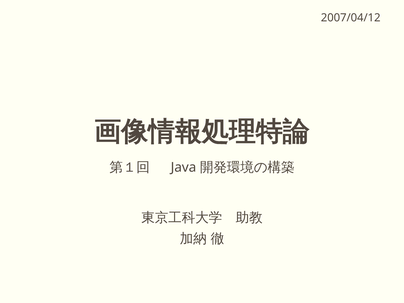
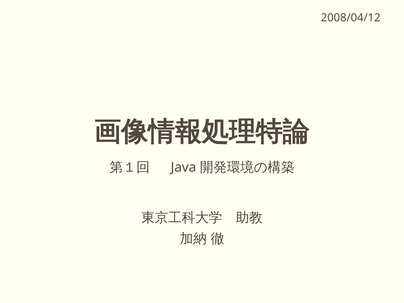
2007/04/12: 2007/04/12 -> 2008/04/12
